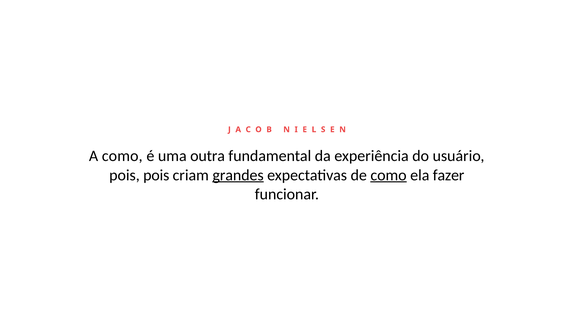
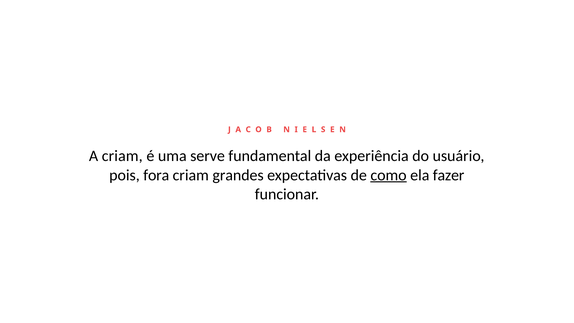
A como: como -> criam
outra: outra -> serve
pois pois: pois -> fora
grandes underline: present -> none
